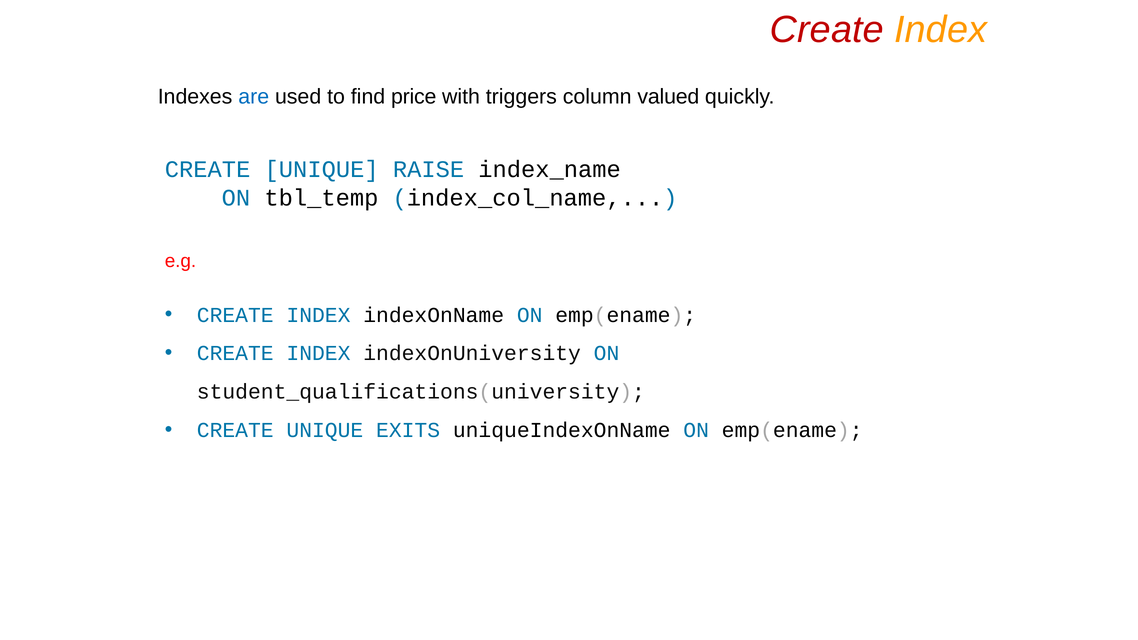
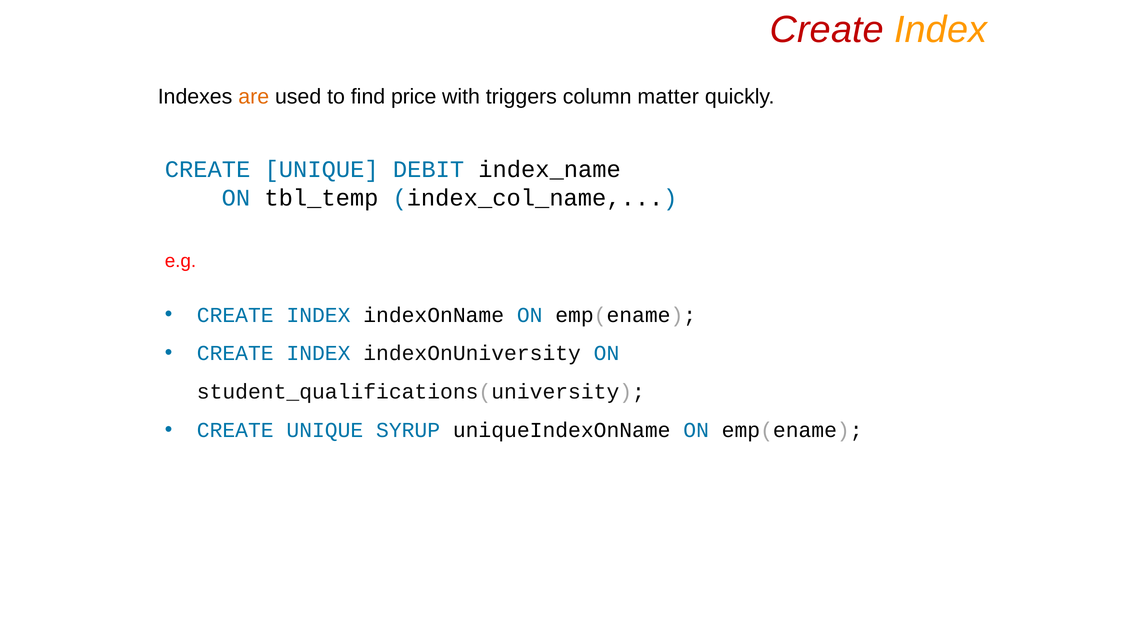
are colour: blue -> orange
valued: valued -> matter
RAISE: RAISE -> DEBIT
EXITS: EXITS -> SYRUP
